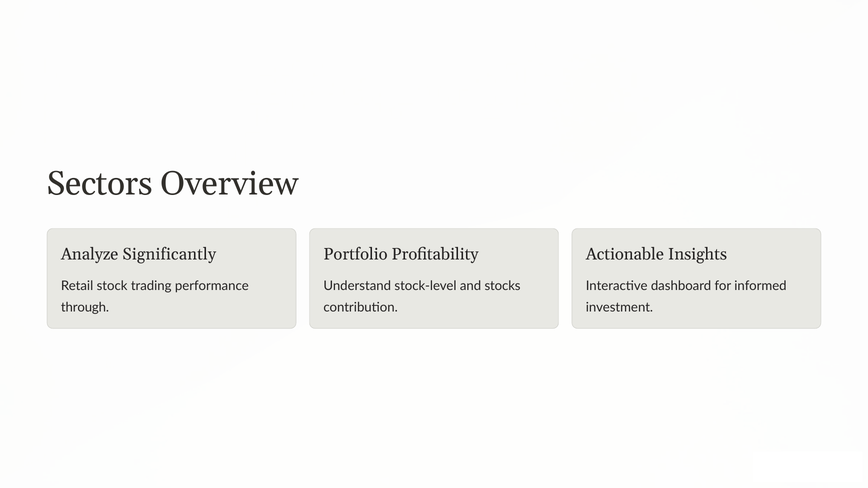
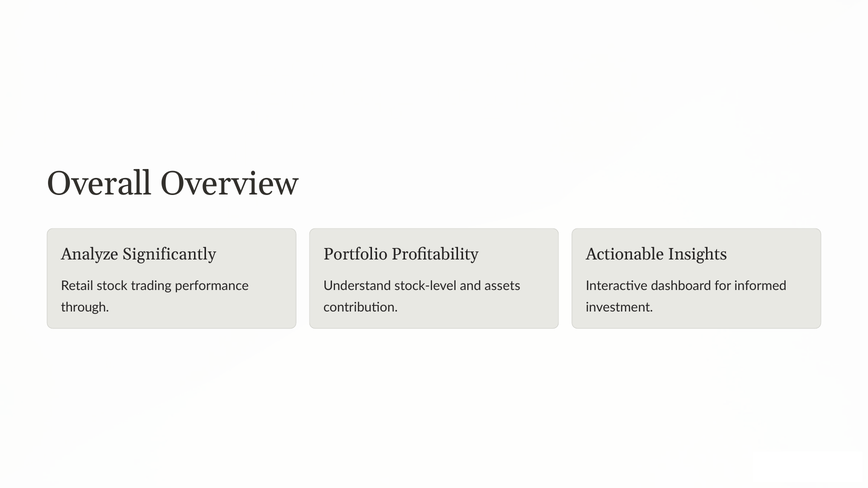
Sectors: Sectors -> Overall
stocks: stocks -> assets
